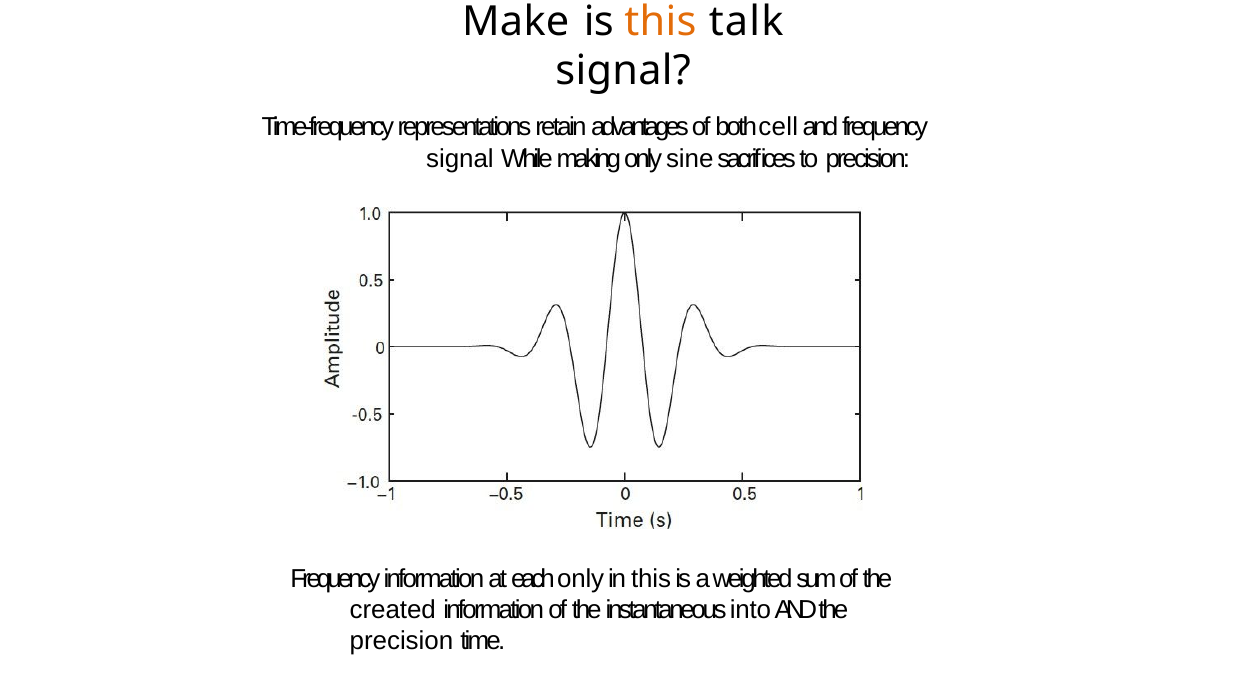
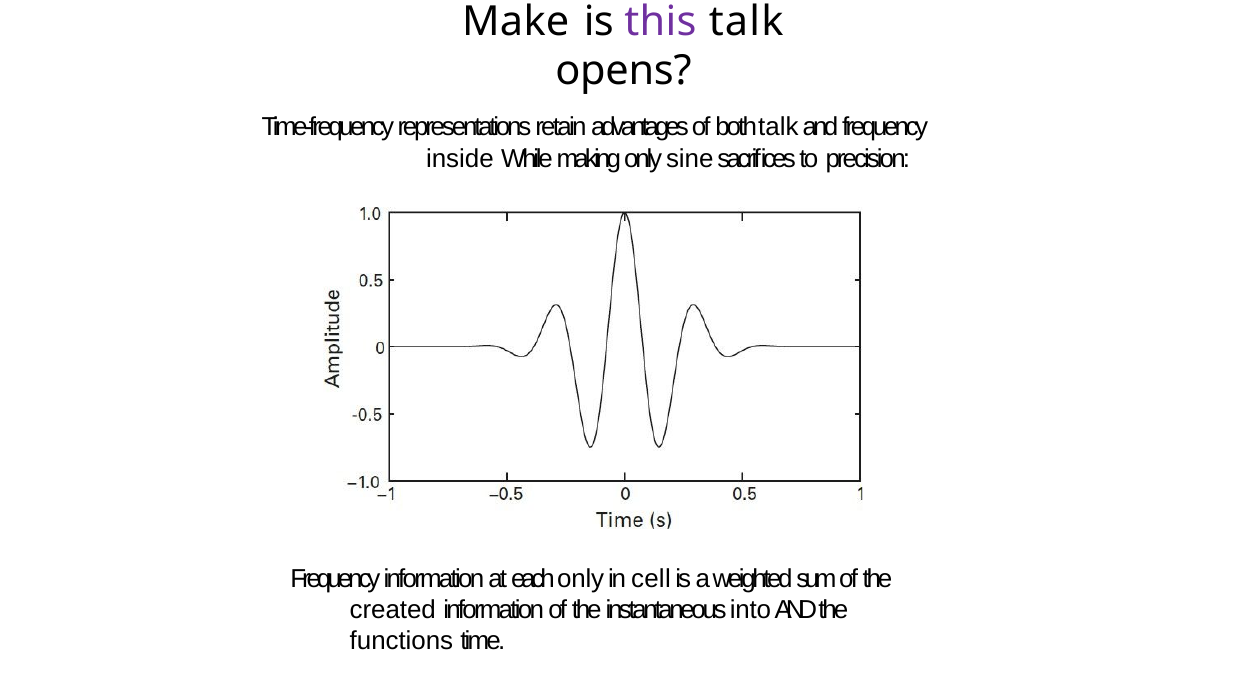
this at (660, 21) colour: orange -> purple
signal at (623, 71): signal -> opens
both cell: cell -> talk
signal at (460, 159): signal -> inside
in this: this -> cell
precision at (401, 641): precision -> functions
